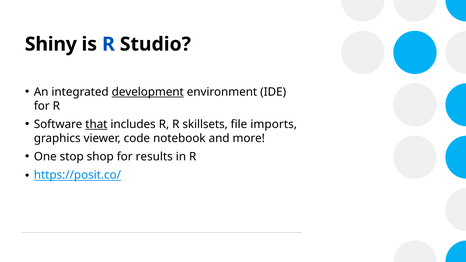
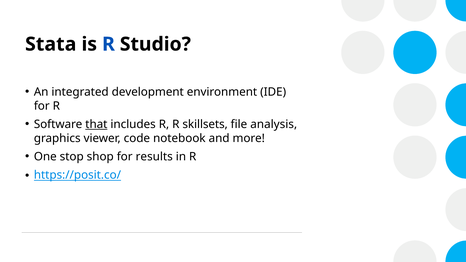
Shiny: Shiny -> Stata
development underline: present -> none
imports: imports -> analysis
